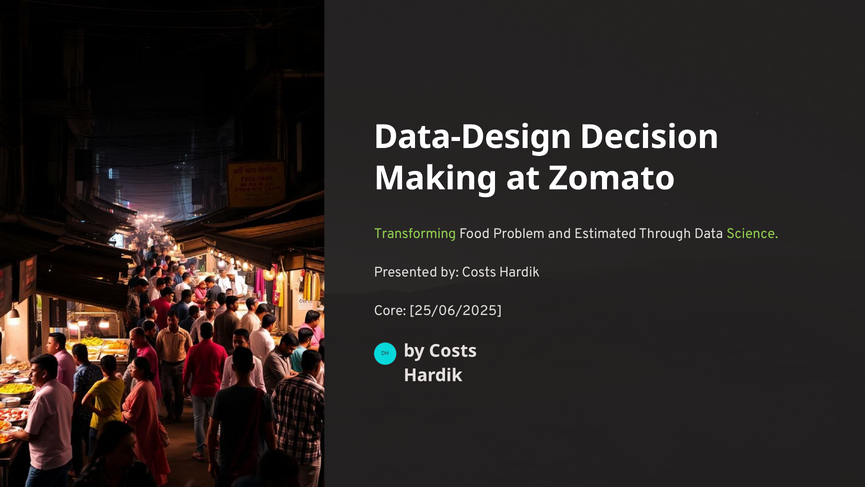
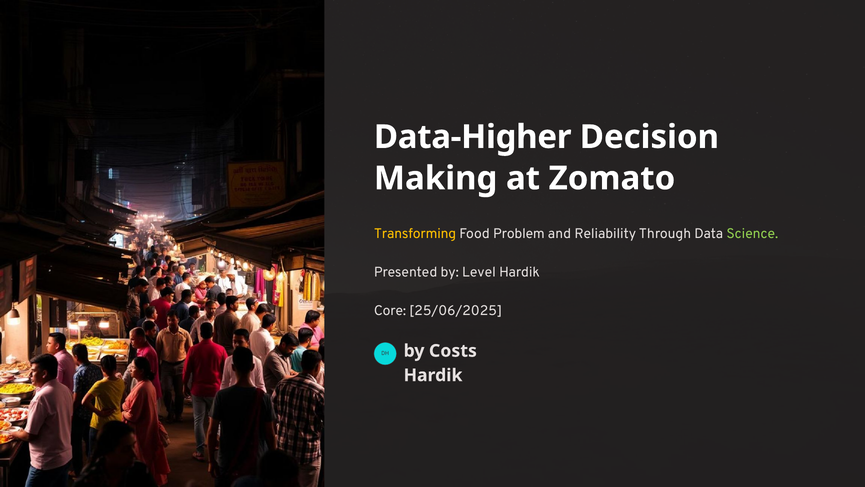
Data-Design: Data-Design -> Data-Higher
Transforming colour: light green -> yellow
Estimated: Estimated -> Reliability
Presented by Costs: Costs -> Level
